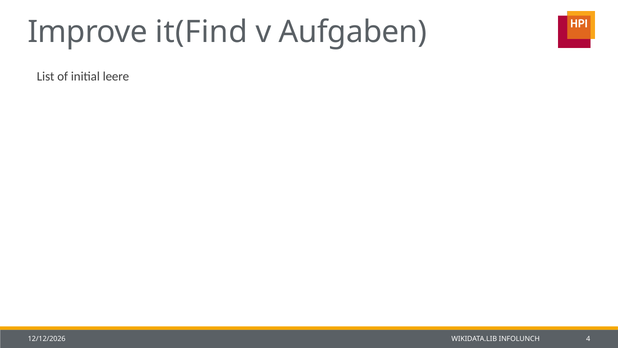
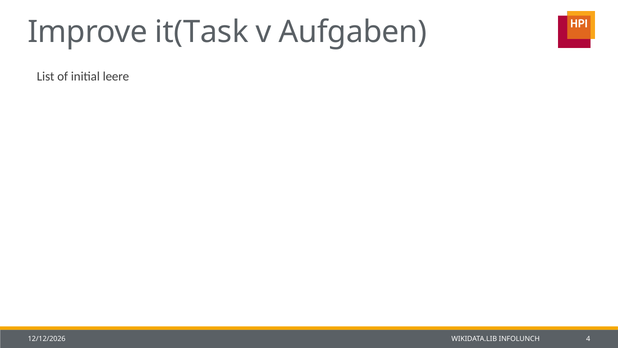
it(Find: it(Find -> it(Task
